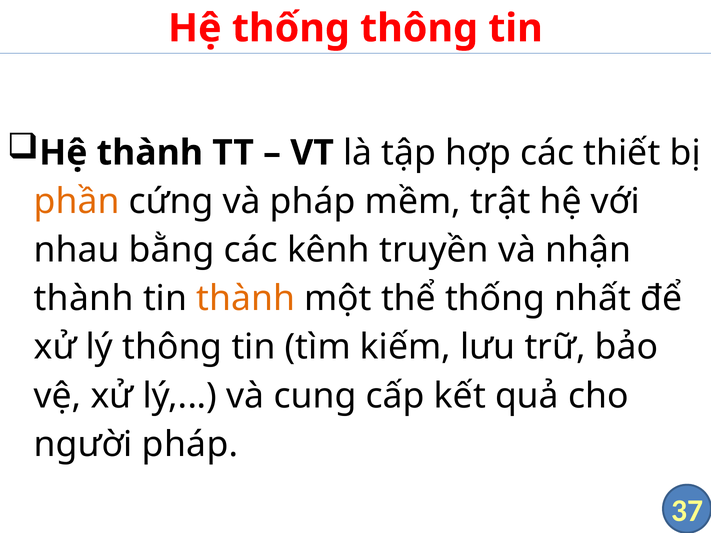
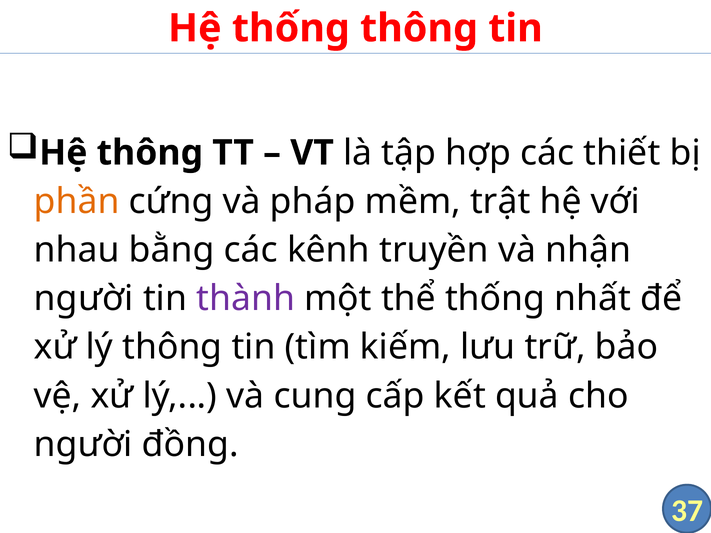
Hệ thành: thành -> thông
thành at (84, 299): thành -> người
thành at (246, 299) colour: orange -> purple
người pháp: pháp -> đồng
